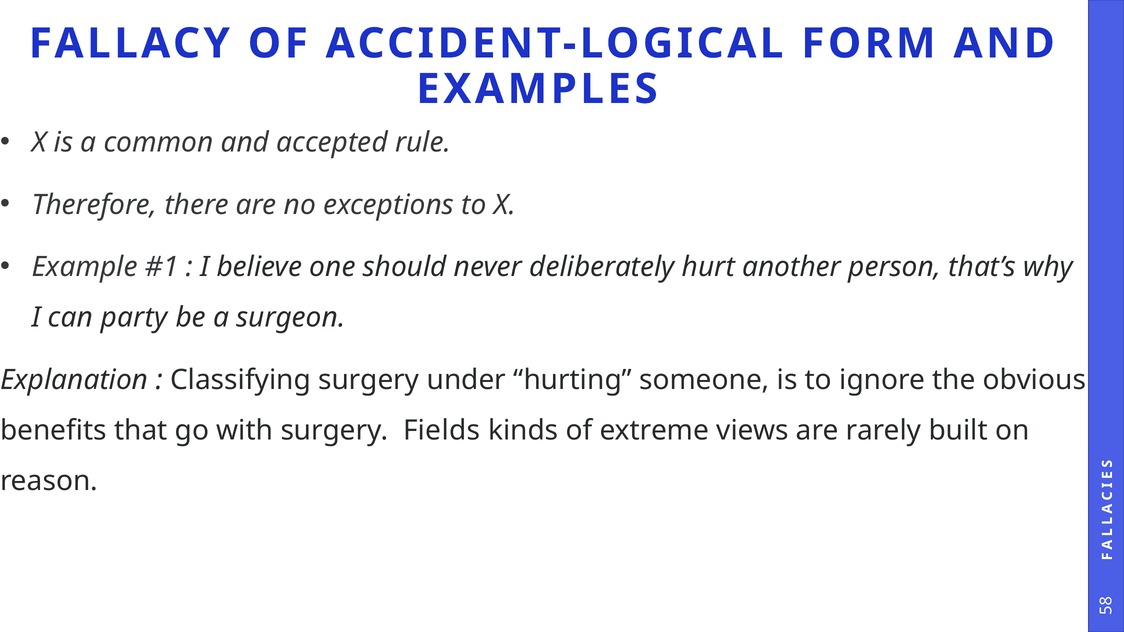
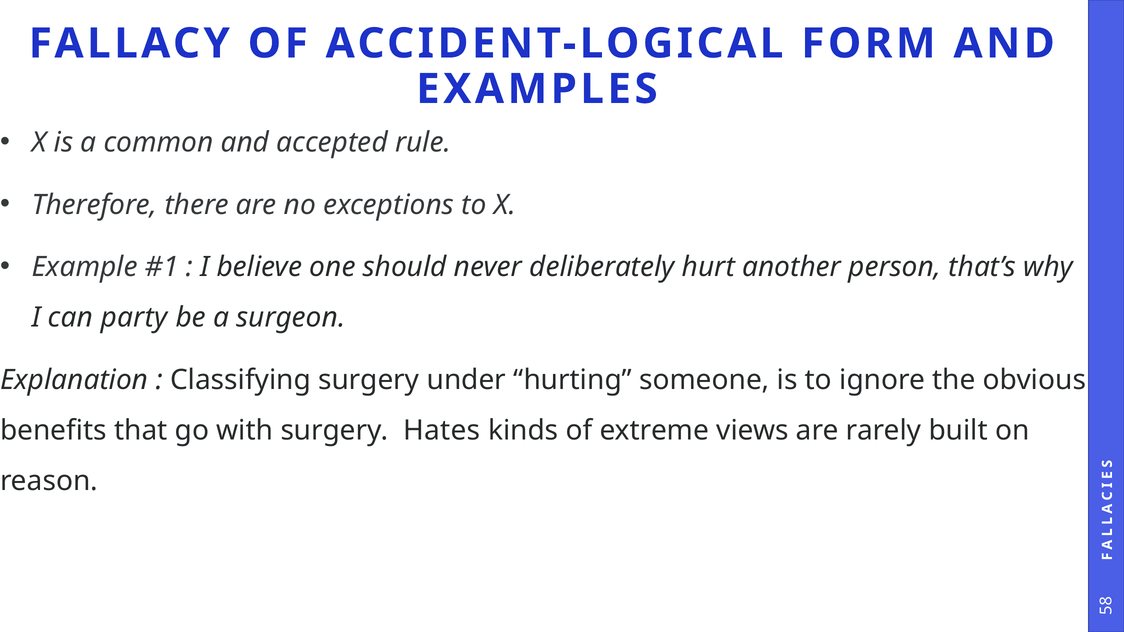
Fields: Fields -> Hates
